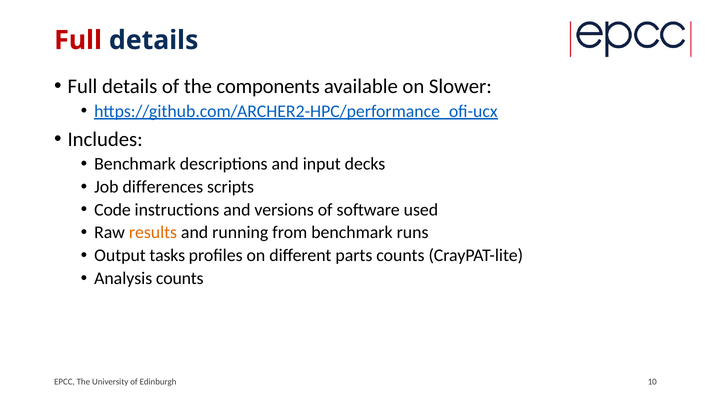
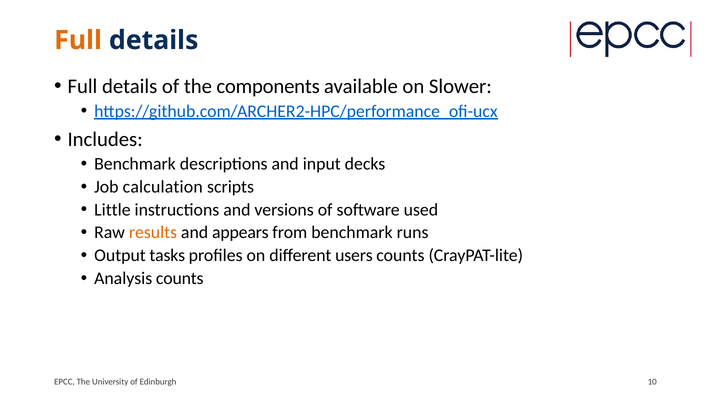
Full at (78, 40) colour: red -> orange
differences: differences -> calculation
Code: Code -> Little
running: running -> appears
parts: parts -> users
